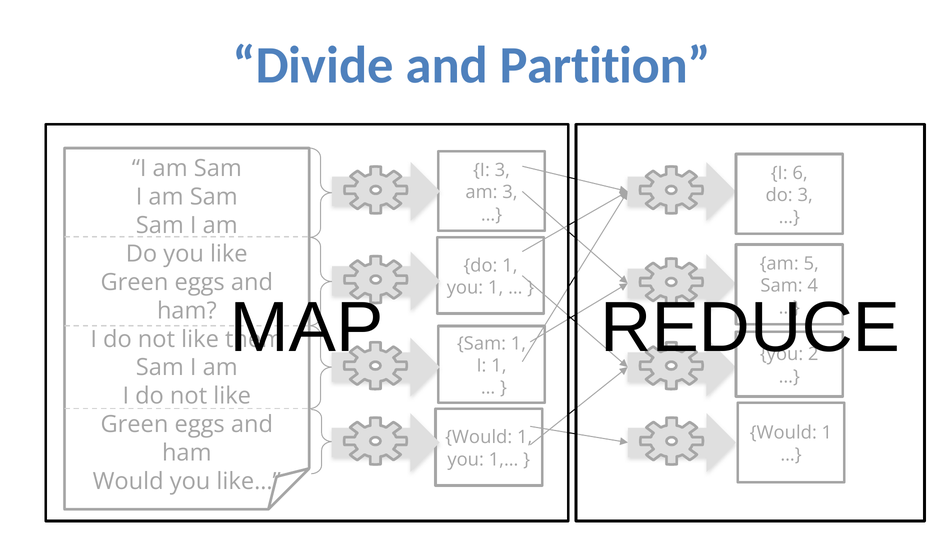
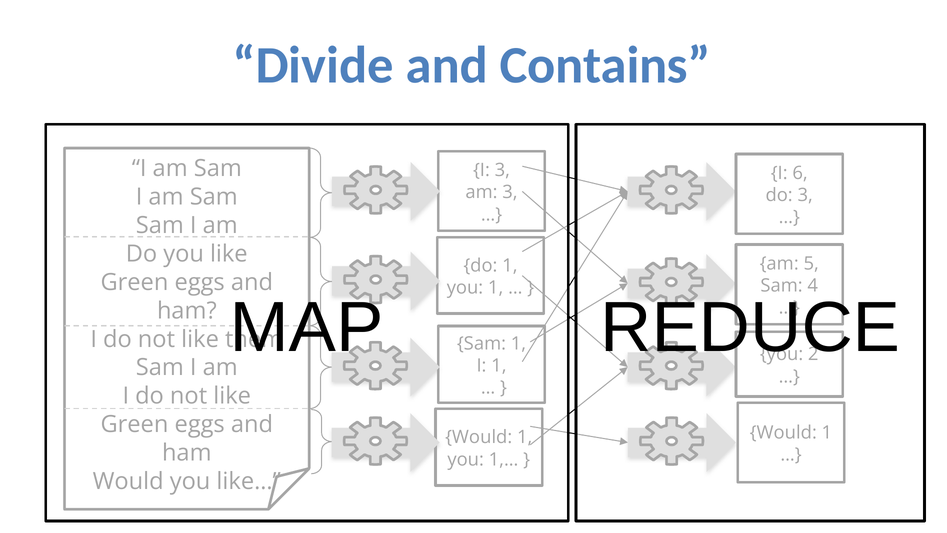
Partition: Partition -> Contains
